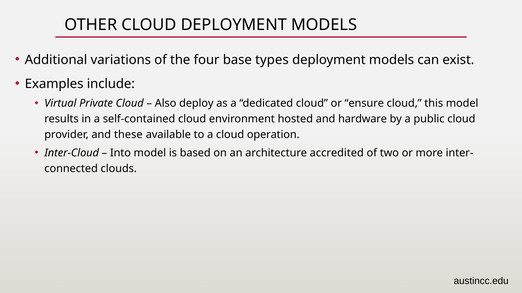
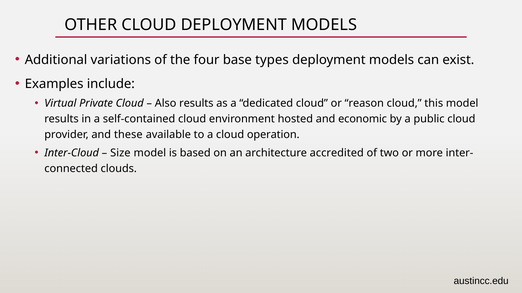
Also deploy: deploy -> results
ensure: ensure -> reason
hardware: hardware -> economic
Into: Into -> Size
